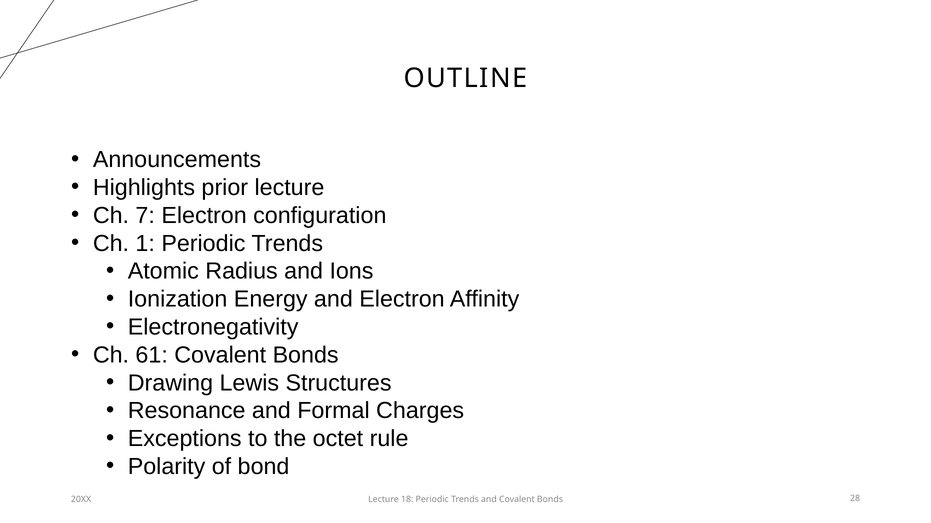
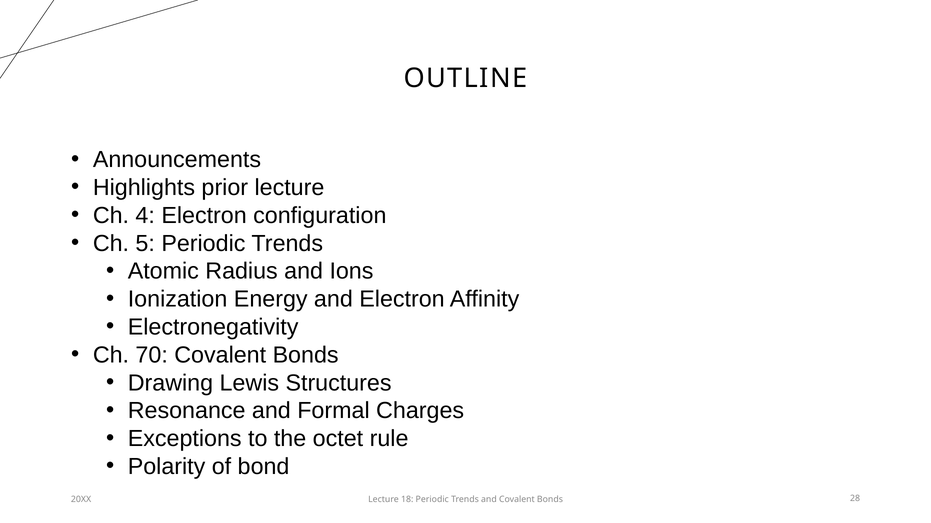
7: 7 -> 4
1: 1 -> 5
61: 61 -> 70
